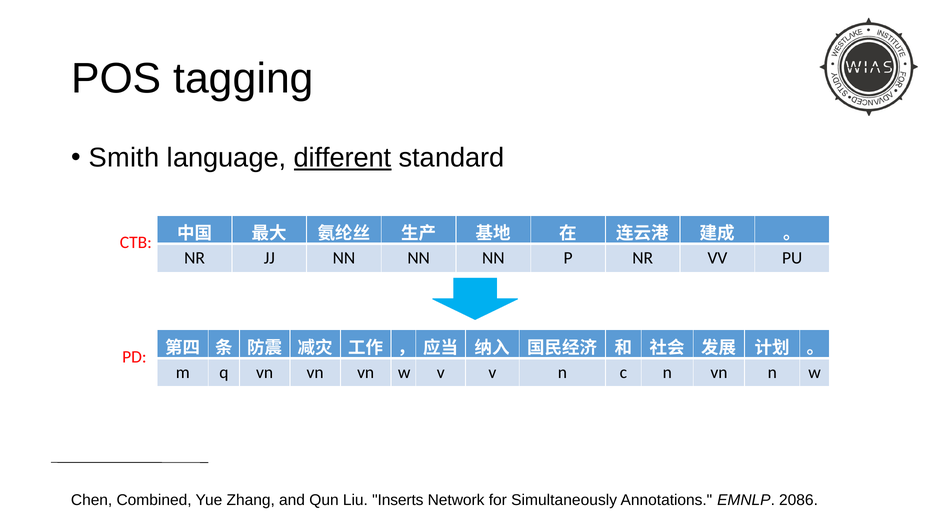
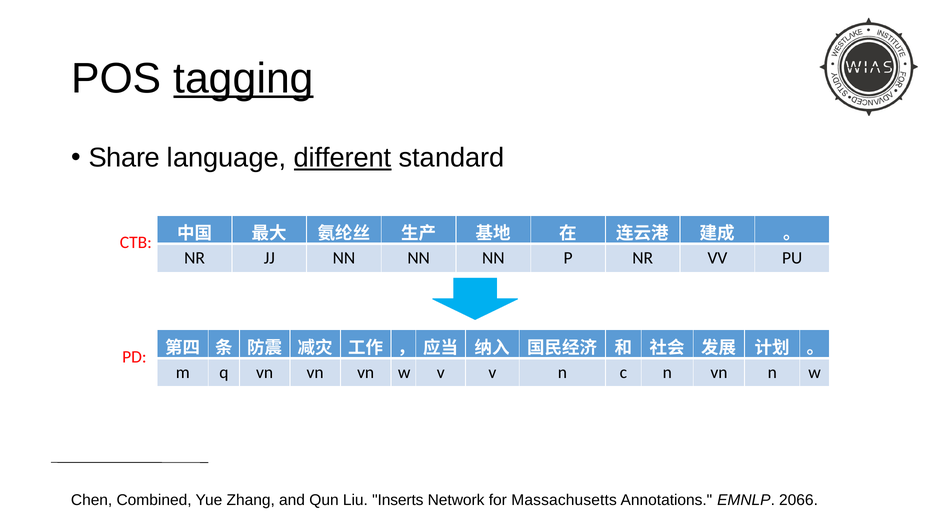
tagging underline: none -> present
Smith: Smith -> Share
Simultaneously: Simultaneously -> Massachusetts
2086: 2086 -> 2066
